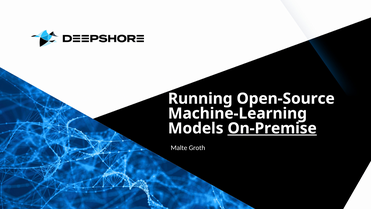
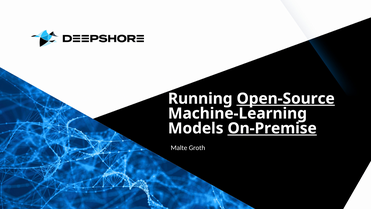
Open-Source underline: none -> present
